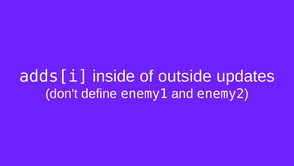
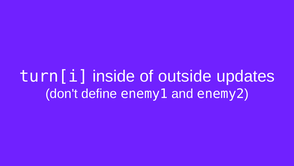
adds[i: adds[i -> turn[i
